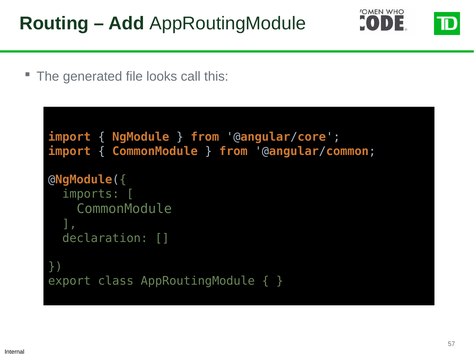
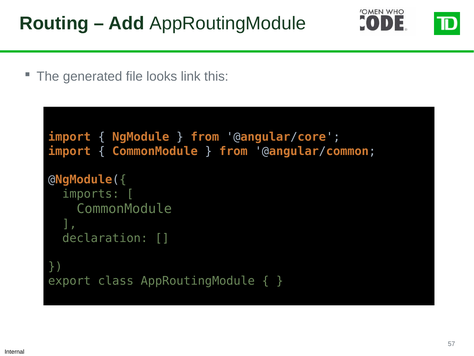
call: call -> link
